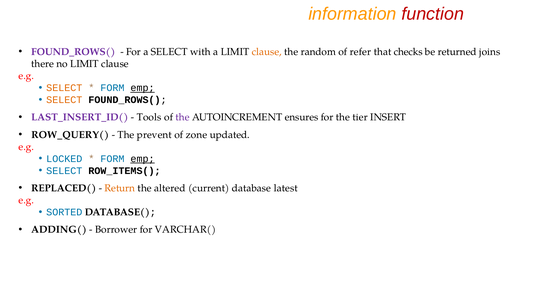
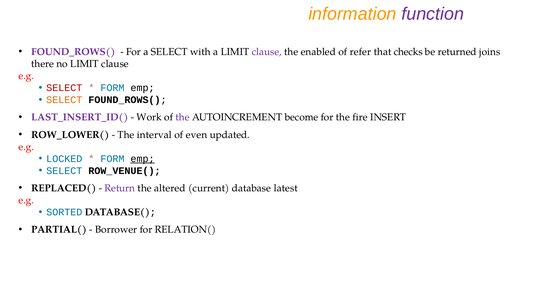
function colour: red -> purple
clause at (267, 52) colour: orange -> purple
random: random -> enabled
SELECT at (64, 88) colour: orange -> red
emp at (143, 88) underline: present -> none
Tools: Tools -> Work
ensures: ensures -> become
tier: tier -> fire
ROW_QUERY(: ROW_QUERY( -> ROW_LOWER(
prevent: prevent -> interval
zone: zone -> even
ROW_ITEMS(: ROW_ITEMS( -> ROW_VENUE(
Return colour: orange -> purple
ADDING(: ADDING( -> PARTIAL(
VARCHAR(: VARCHAR( -> RELATION(
